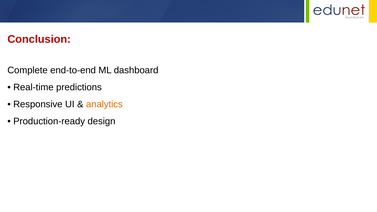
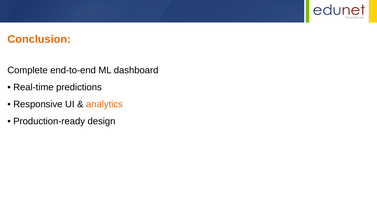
Conclusion colour: red -> orange
